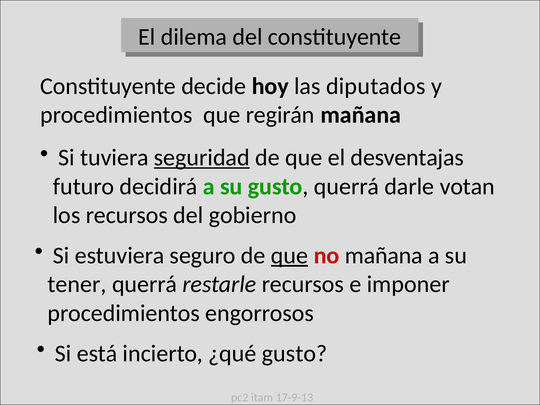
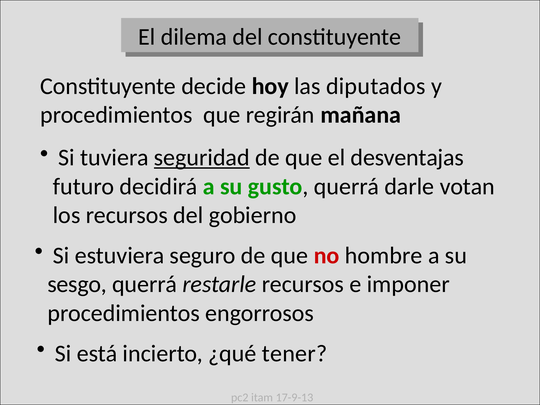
que at (289, 255) underline: present -> none
no mañana: mañana -> hombre
tener: tener -> sesgo
¿qué gusto: gusto -> tener
